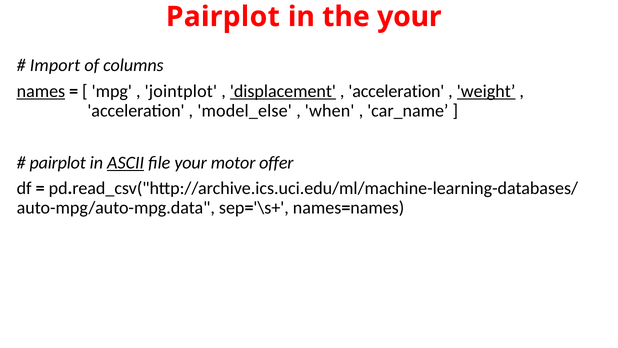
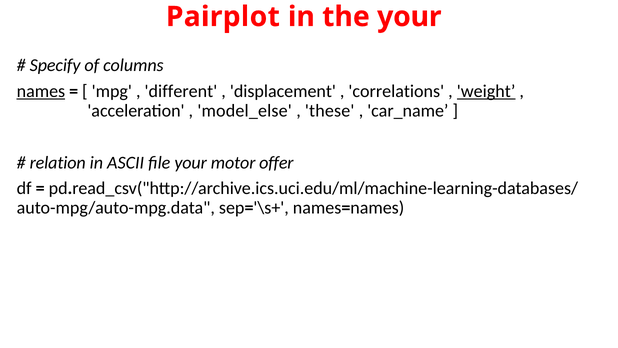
Import: Import -> Specify
jointplot: jointplot -> different
displacement underline: present -> none
acceleration at (396, 91): acceleration -> correlations
when: when -> these
pairplot at (58, 162): pairplot -> relation
ASCII underline: present -> none
